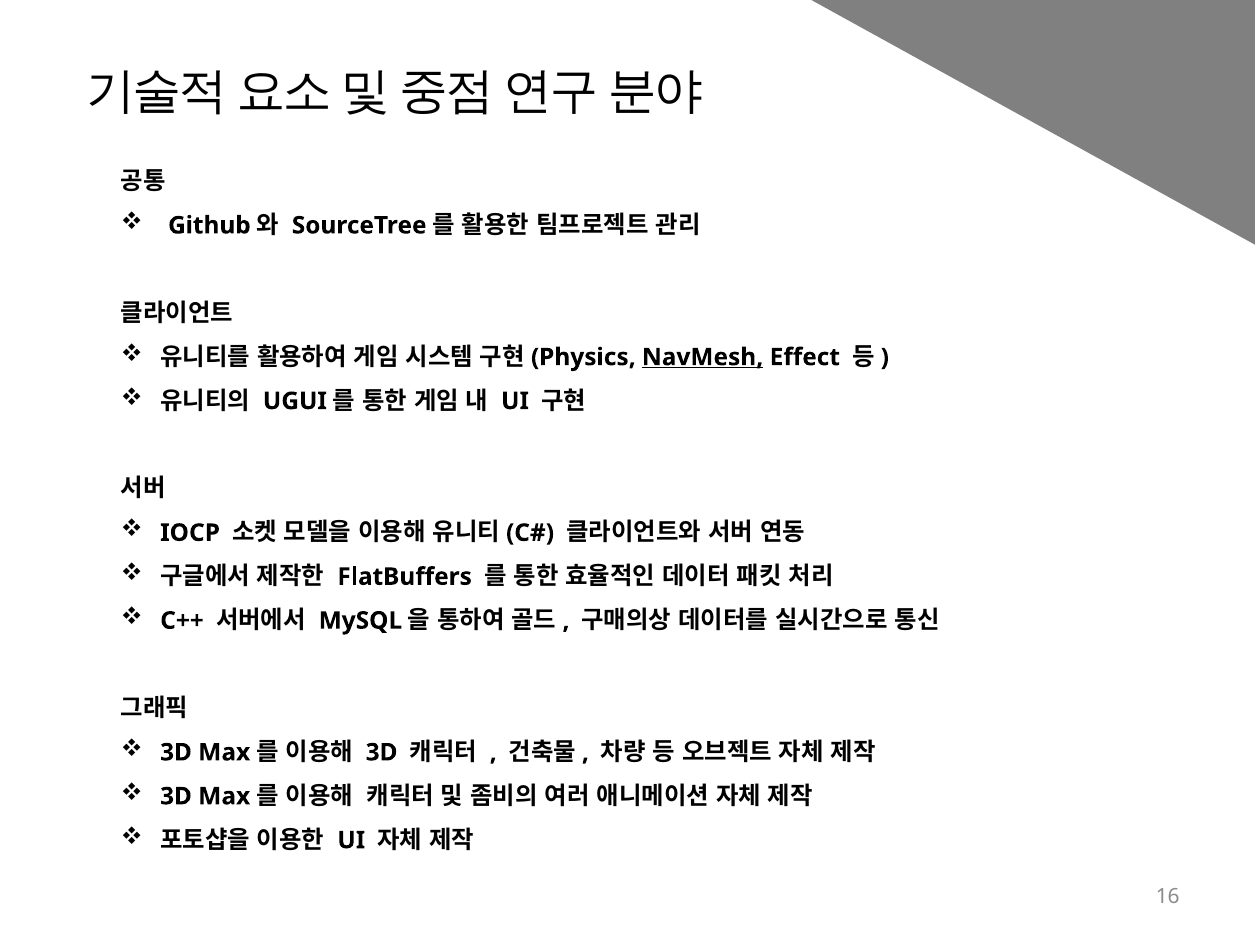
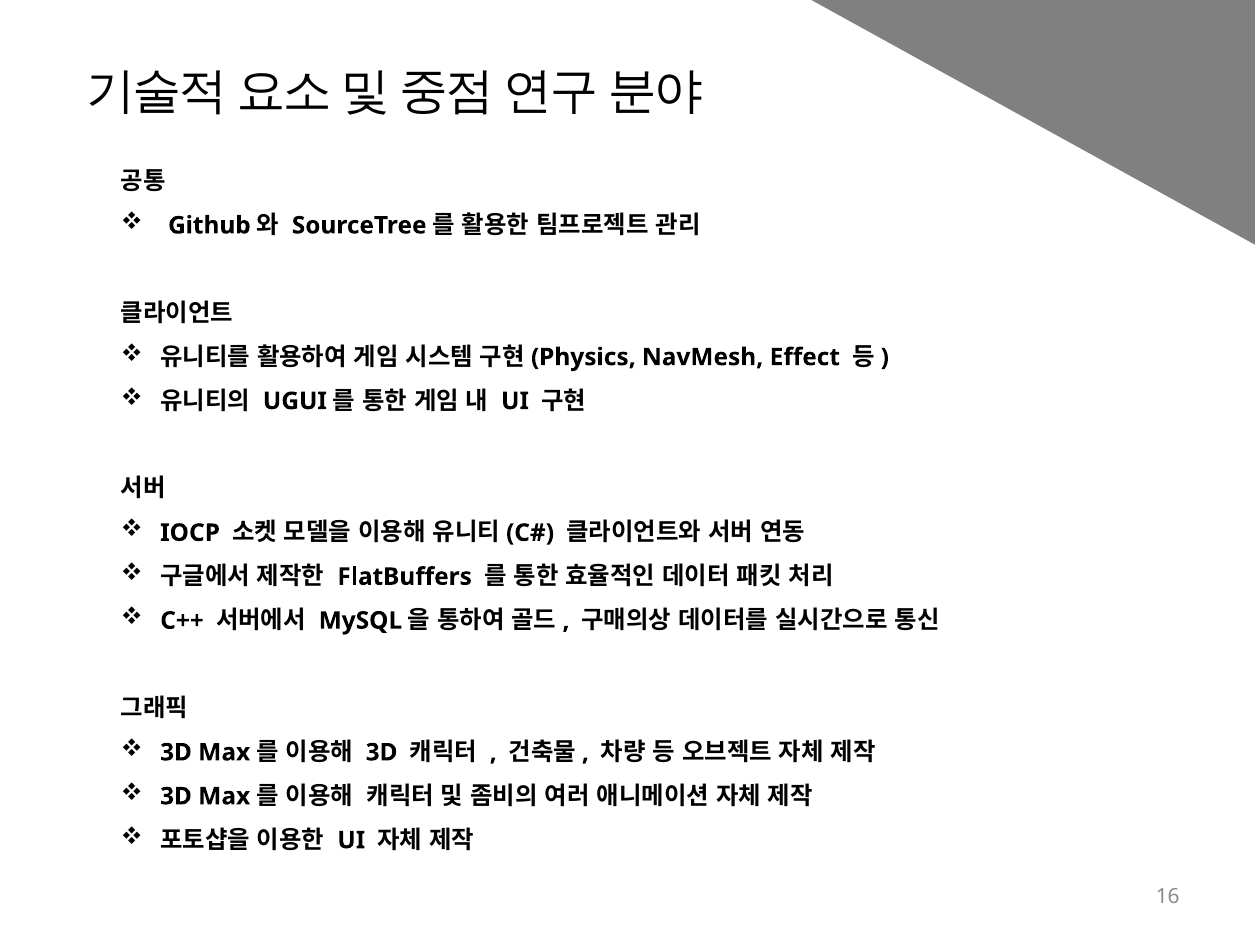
NavMesh underline: present -> none
